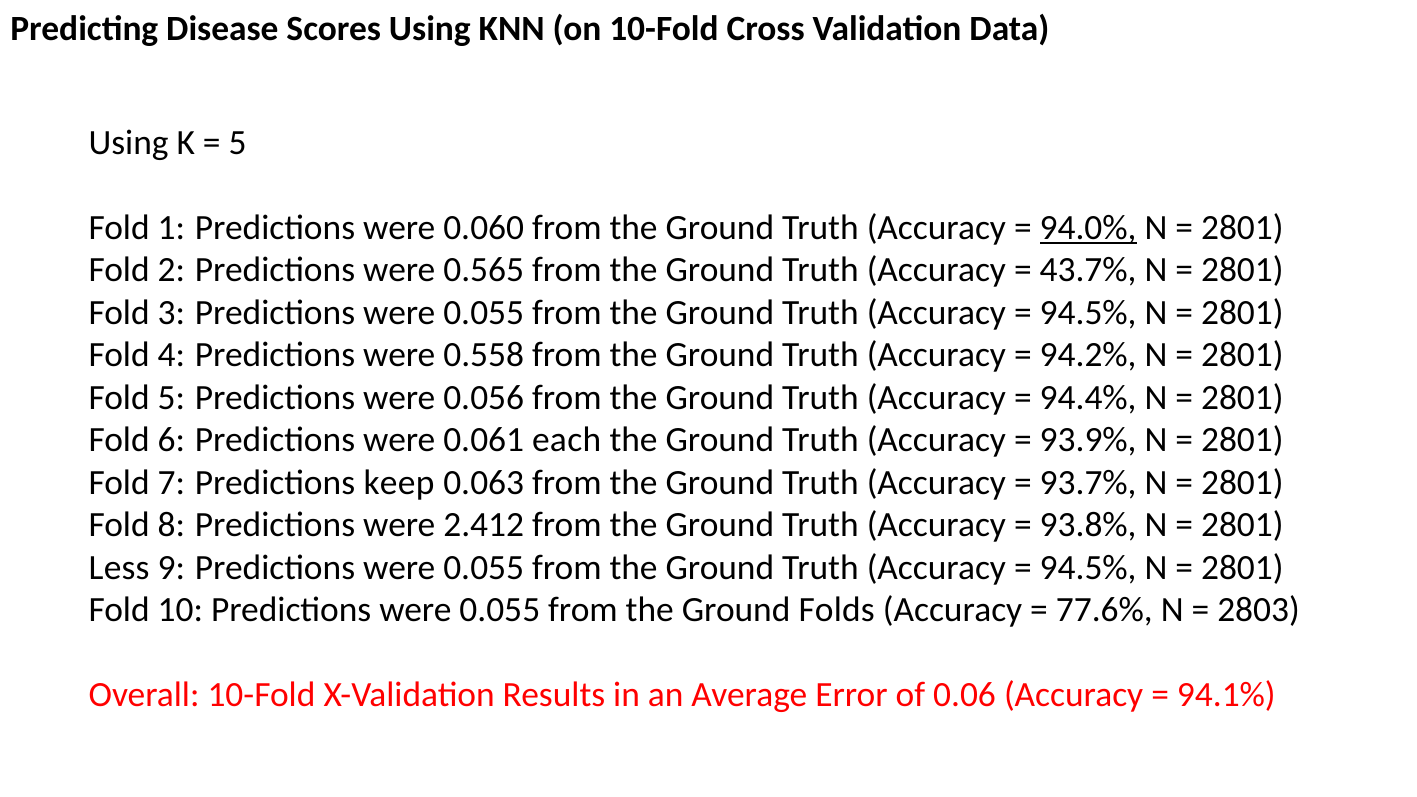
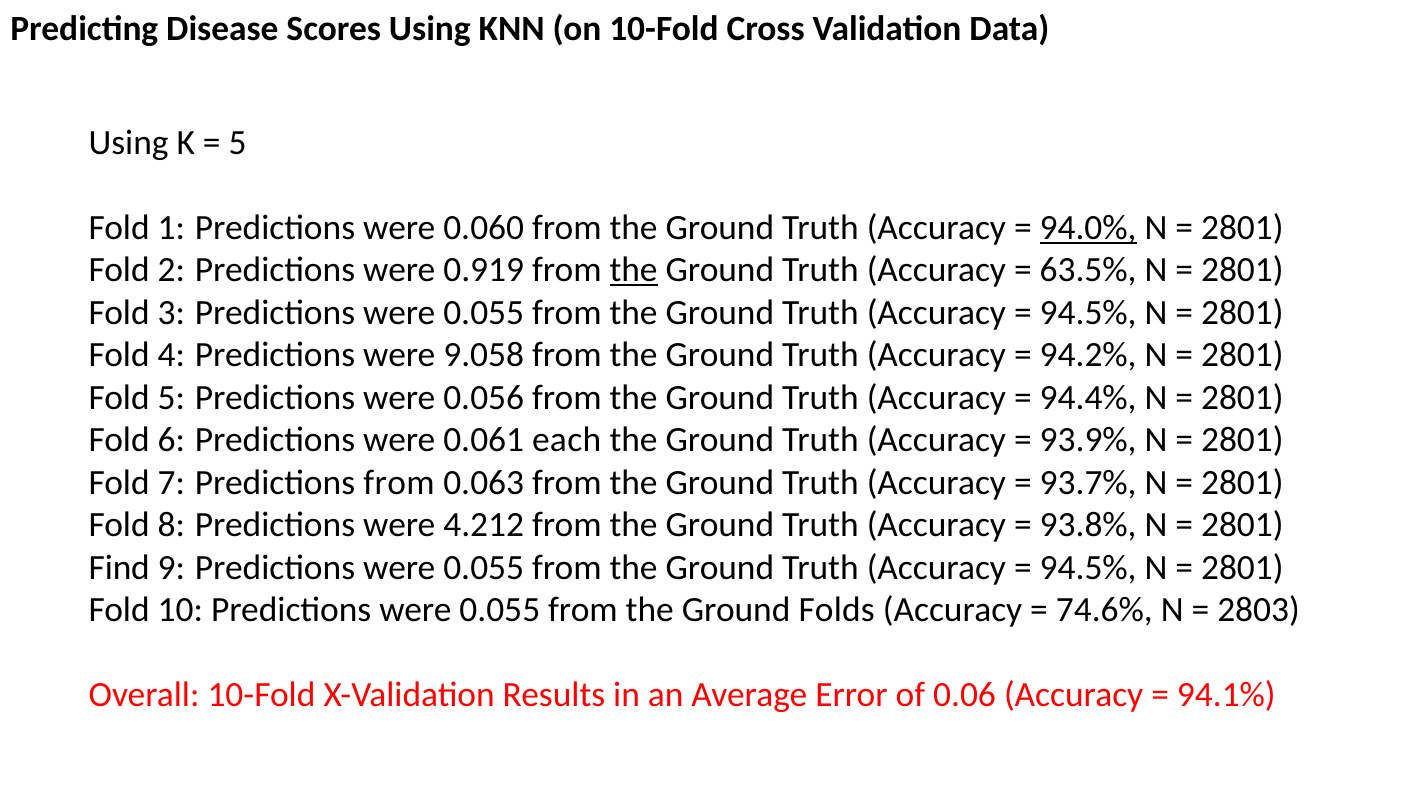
0.565: 0.565 -> 0.919
the at (634, 270) underline: none -> present
43.7%: 43.7% -> 63.5%
0.558: 0.558 -> 9.058
Predictions keep: keep -> from
2.412: 2.412 -> 4.212
Less: Less -> Find
77.6%: 77.6% -> 74.6%
